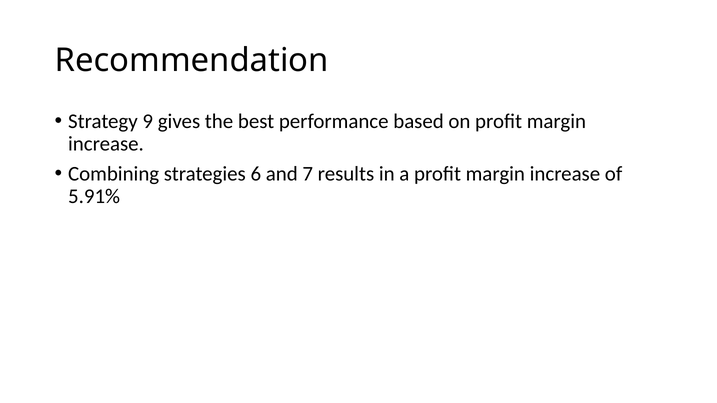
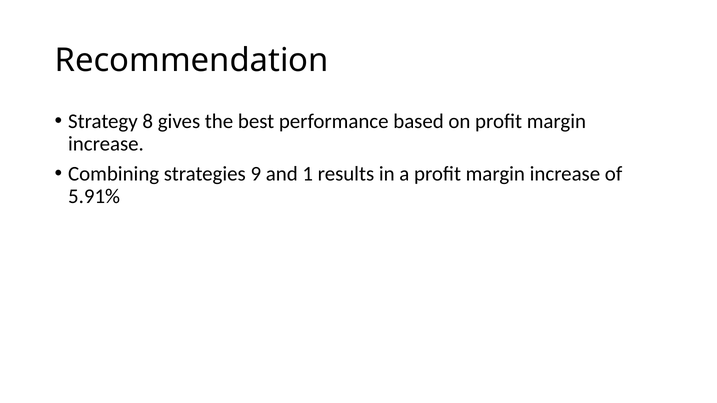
9: 9 -> 8
6: 6 -> 9
7: 7 -> 1
